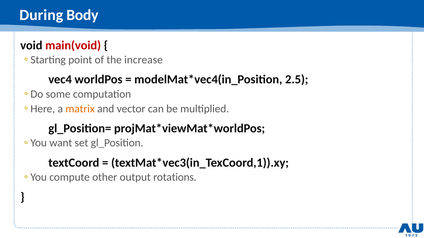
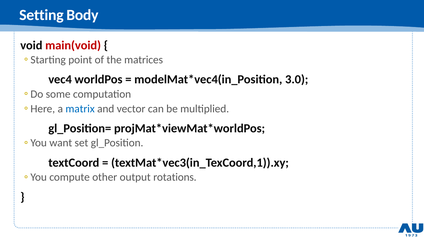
During: During -> Setting
increase: increase -> matrices
2.5: 2.5 -> 3.0
matrix colour: orange -> blue
